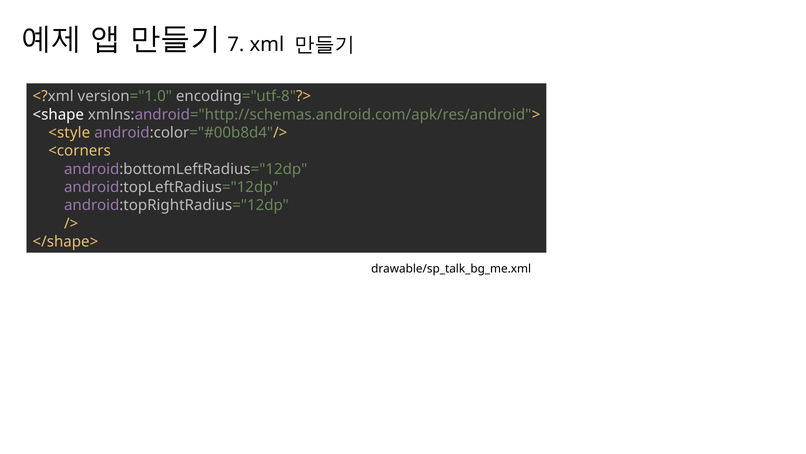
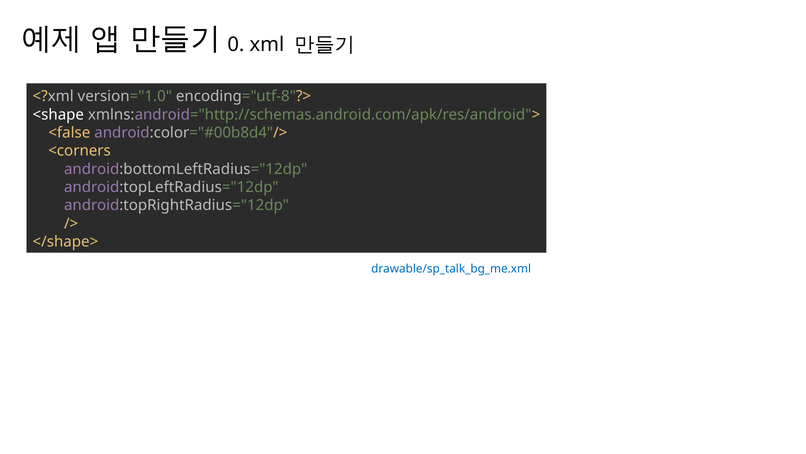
7: 7 -> 0
<style: <style -> <false
drawable/sp_talk_bg_me.xml colour: black -> blue
